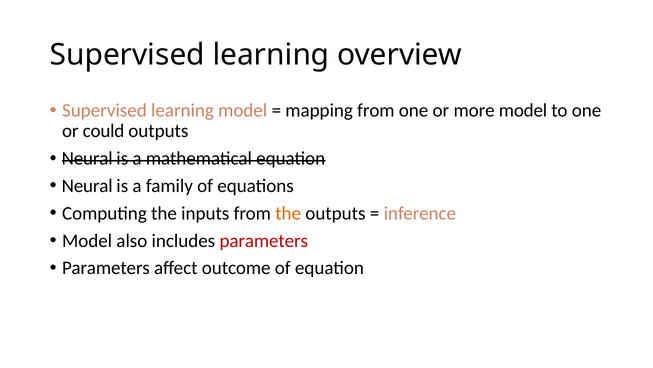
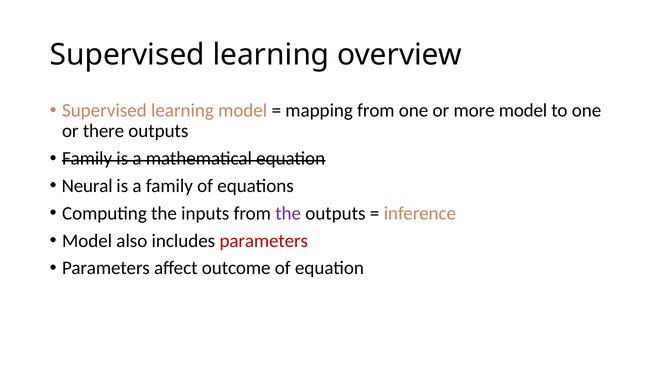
could: could -> there
Neural at (87, 158): Neural -> Family
the at (288, 213) colour: orange -> purple
